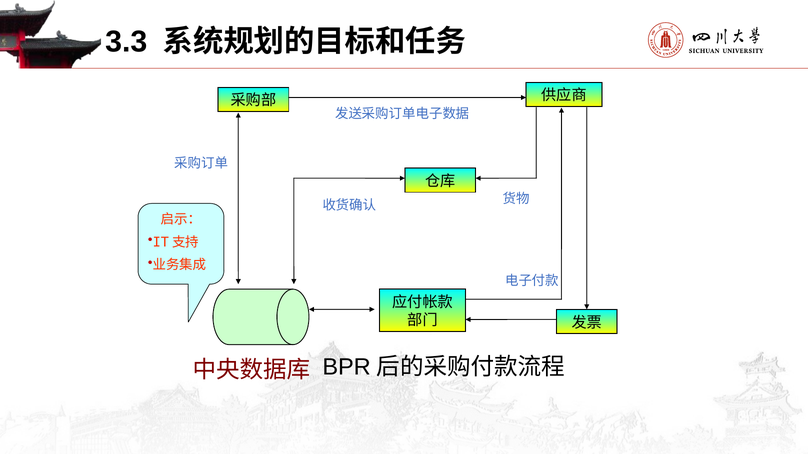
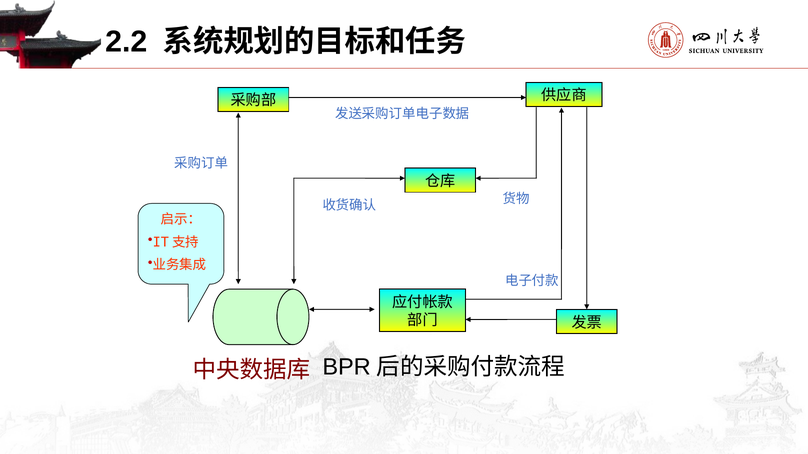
3.3: 3.3 -> 2.2
